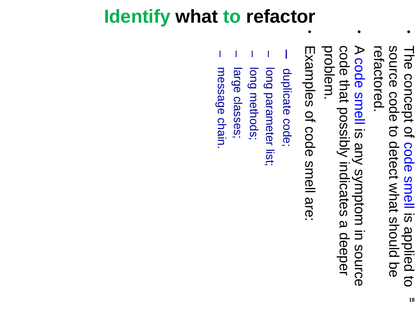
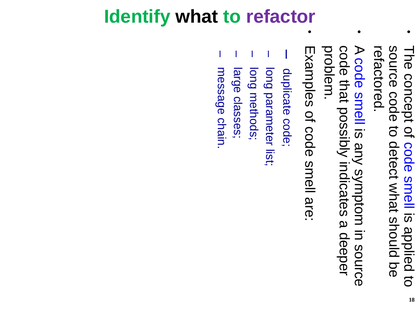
refactor colour: black -> purple
